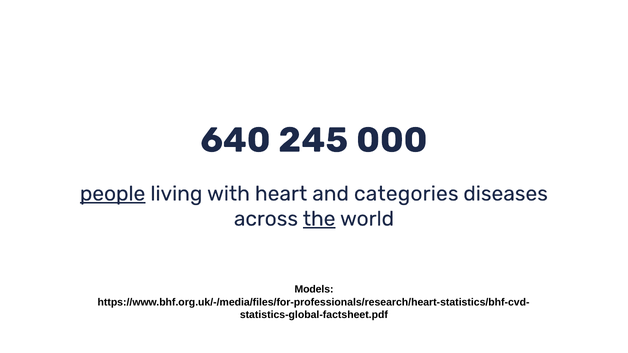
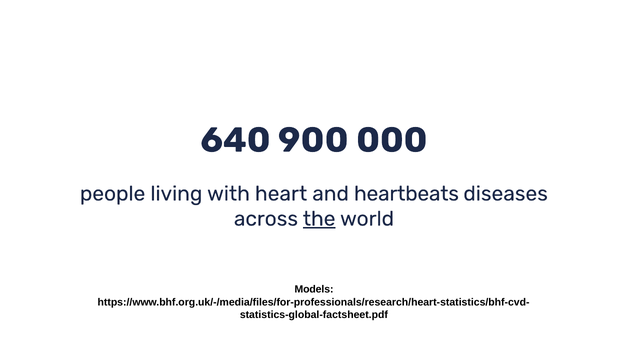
245: 245 -> 900
people underline: present -> none
categories: categories -> heartbeats
